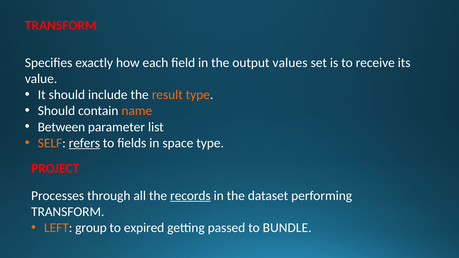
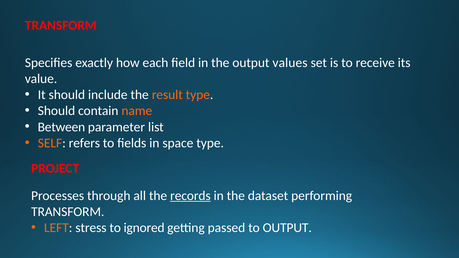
refers underline: present -> none
group: group -> stress
expired: expired -> ignored
to BUNDLE: BUNDLE -> OUTPUT
